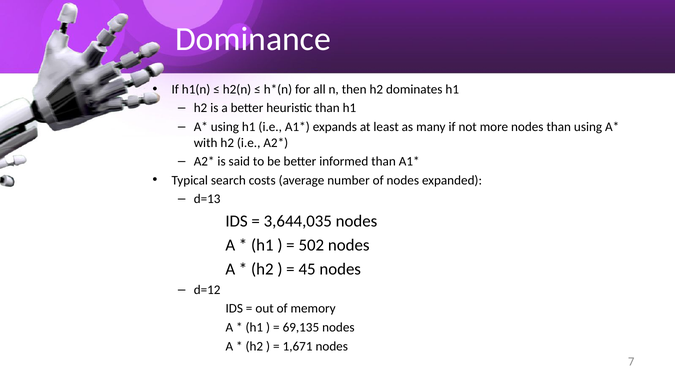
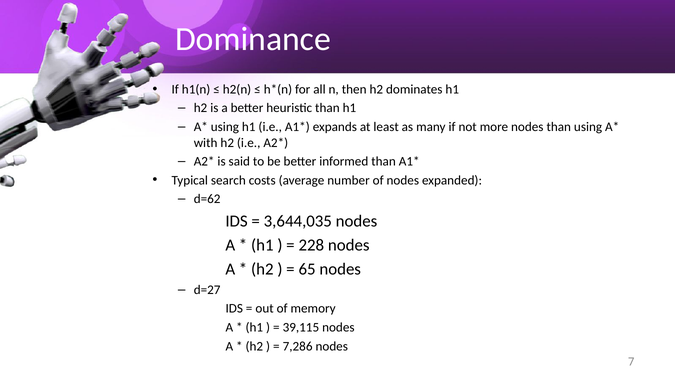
d=13: d=13 -> d=62
502: 502 -> 228
45: 45 -> 65
d=12: d=12 -> d=27
69,135: 69,135 -> 39,115
1,671: 1,671 -> 7,286
